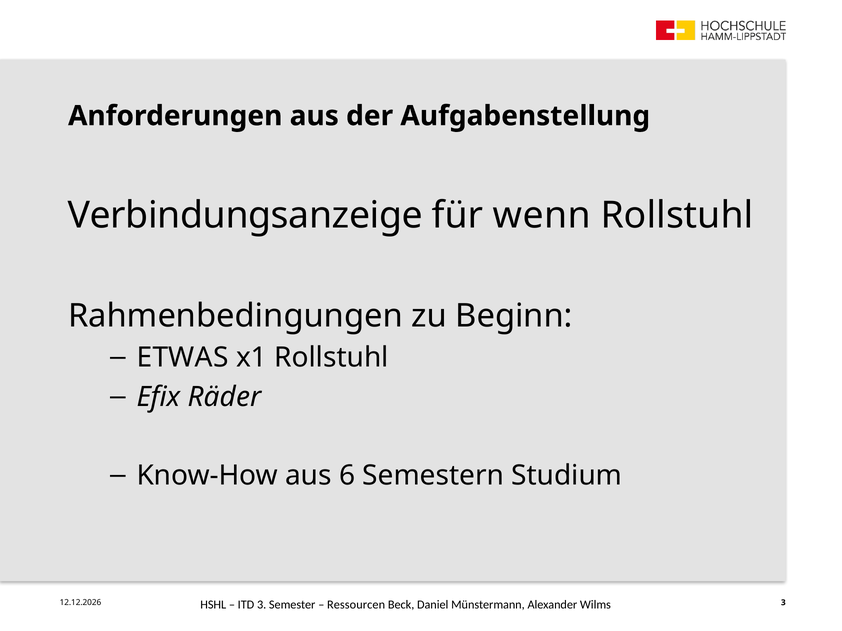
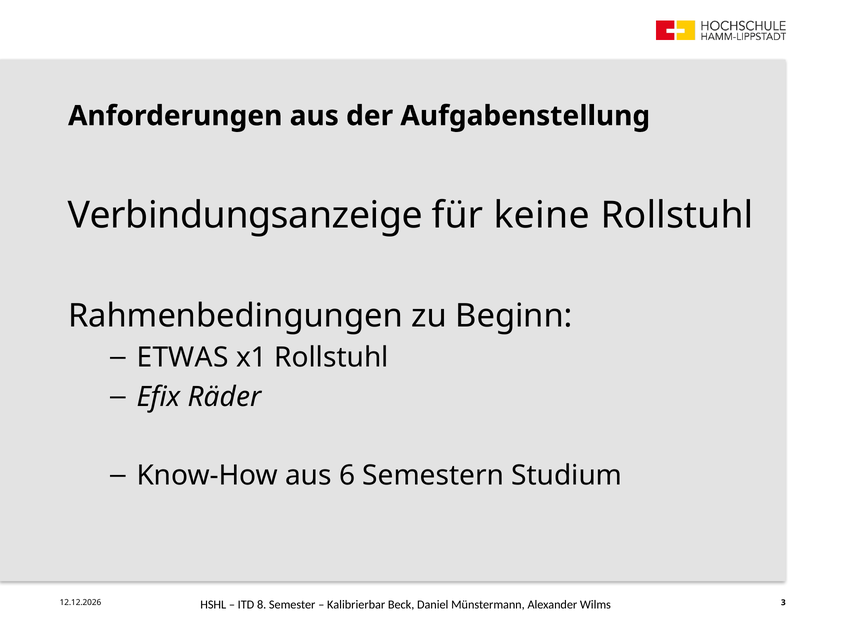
wenn: wenn -> keine
ITD 3: 3 -> 8
Ressourcen: Ressourcen -> Kalibrierbar
